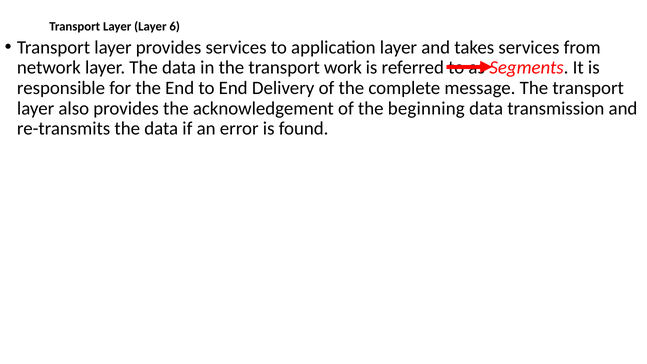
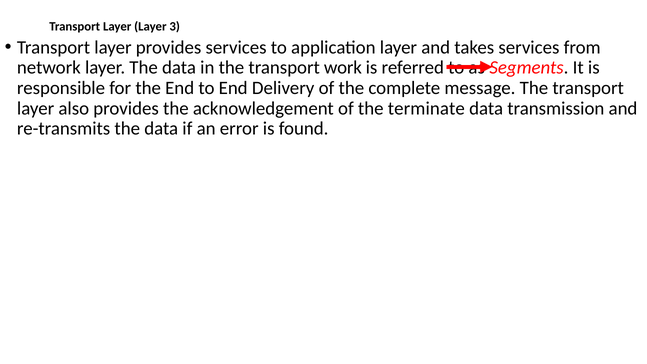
6: 6 -> 3
beginning: beginning -> terminate
